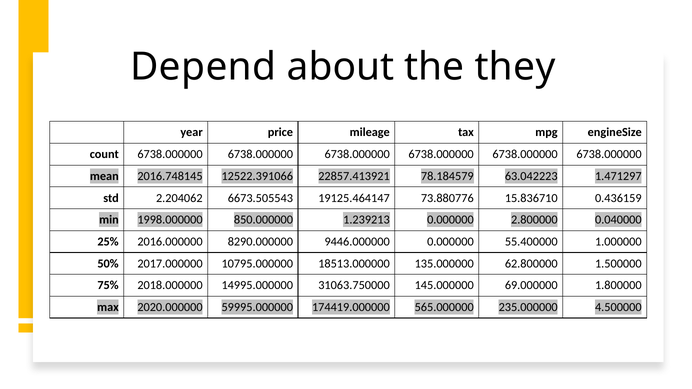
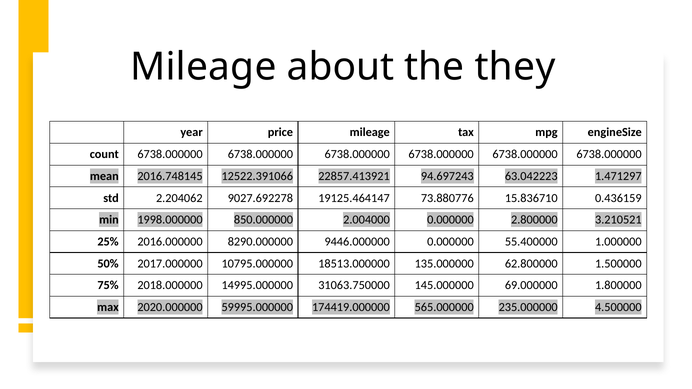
Depend at (203, 67): Depend -> Mileage
78.184579: 78.184579 -> 94.697243
6673.505543: 6673.505543 -> 9027.692278
1.239213: 1.239213 -> 2.004000
0.040000: 0.040000 -> 3.210521
